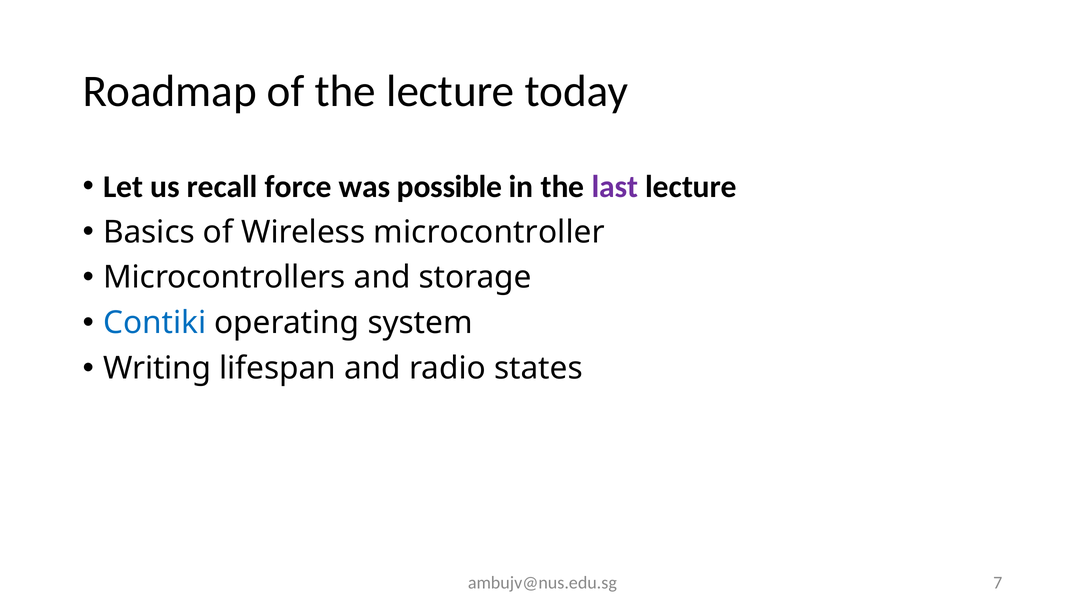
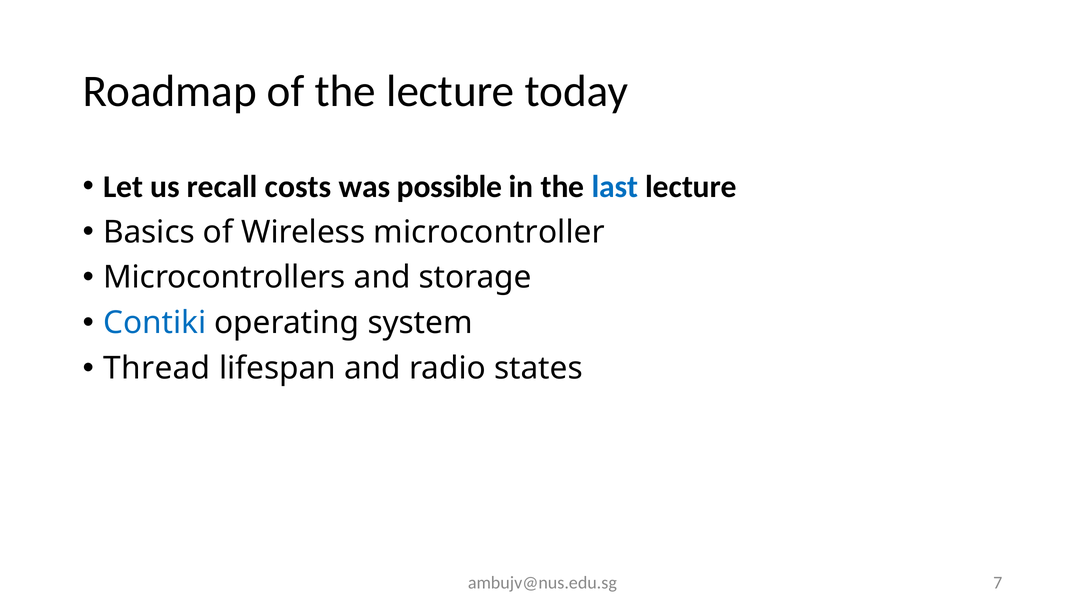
force: force -> costs
last colour: purple -> blue
Writing: Writing -> Thread
